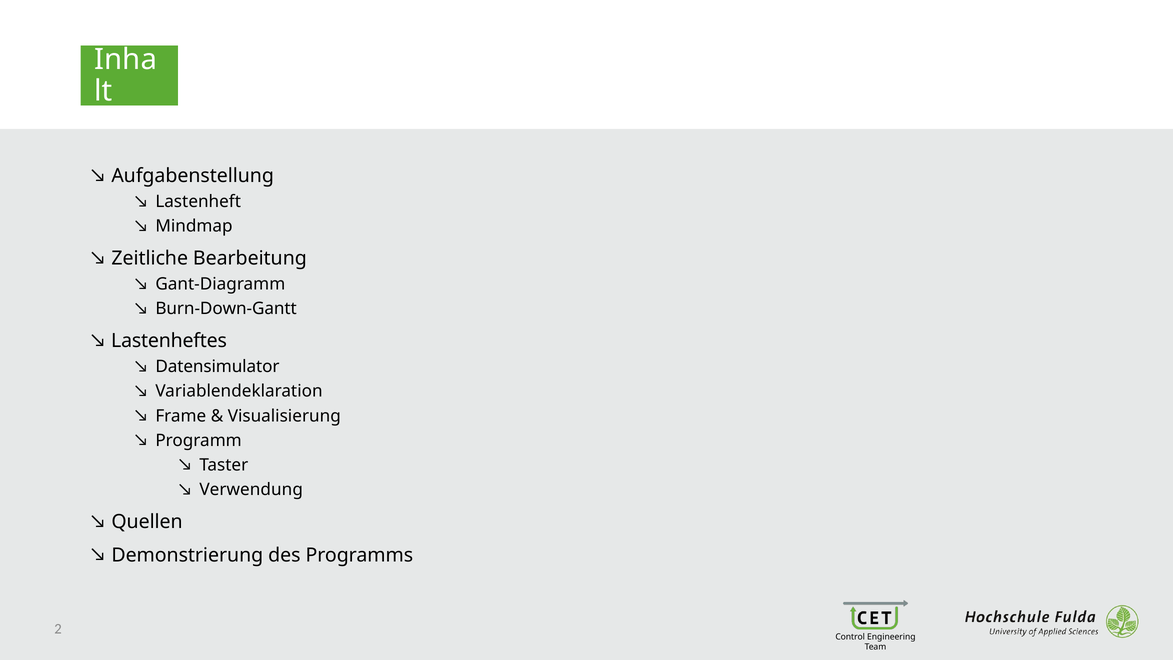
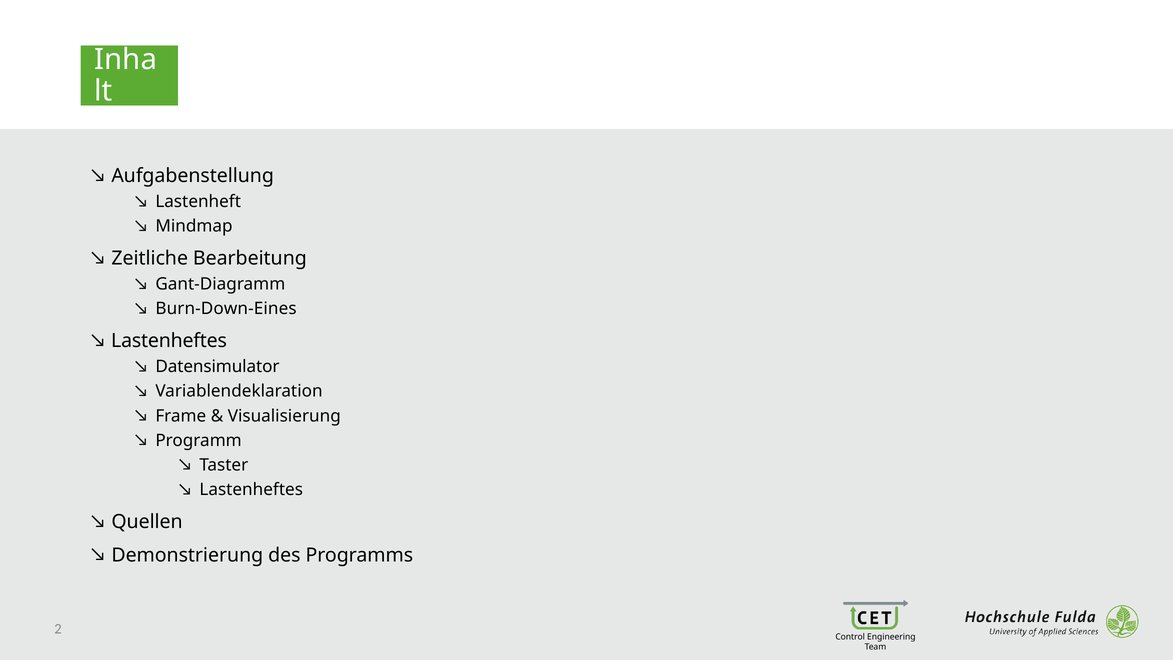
Burn-Down-Gantt: Burn-Down-Gantt -> Burn-Down-Eines
Verwendung at (251, 490): Verwendung -> Lastenheftes
